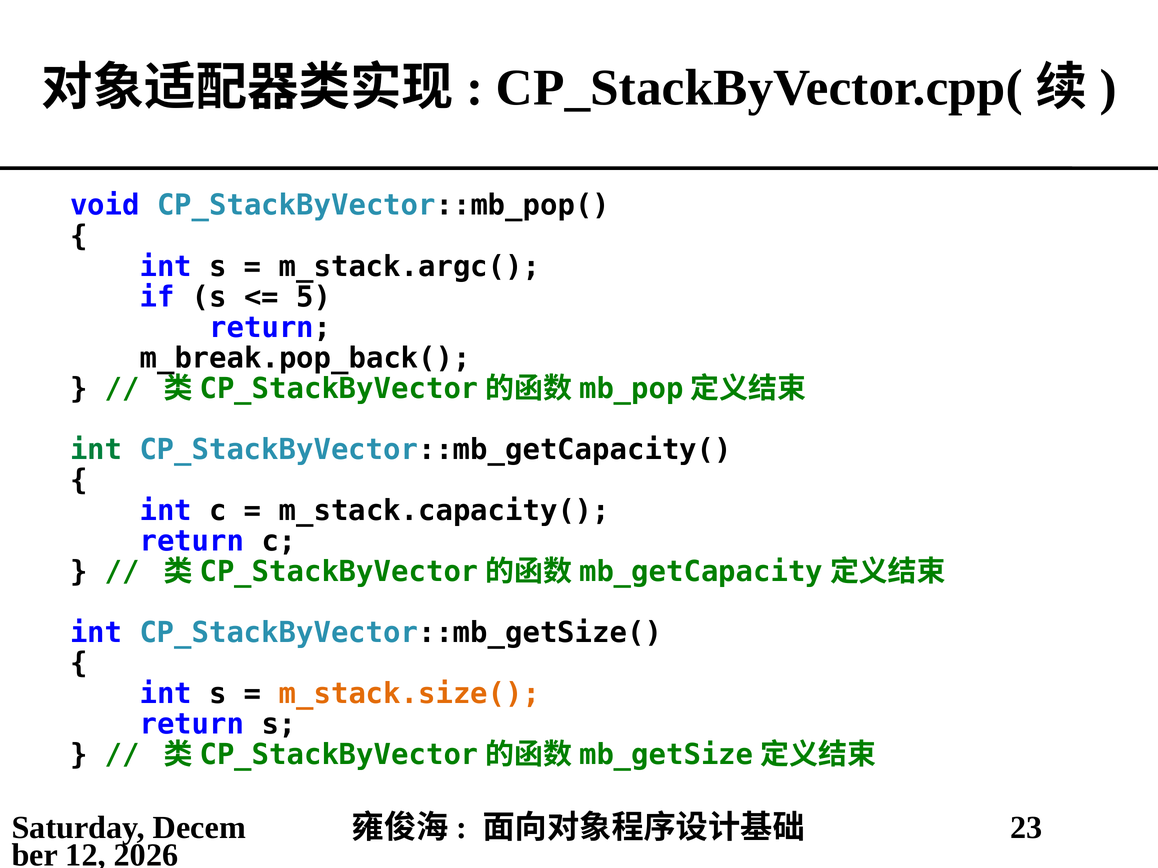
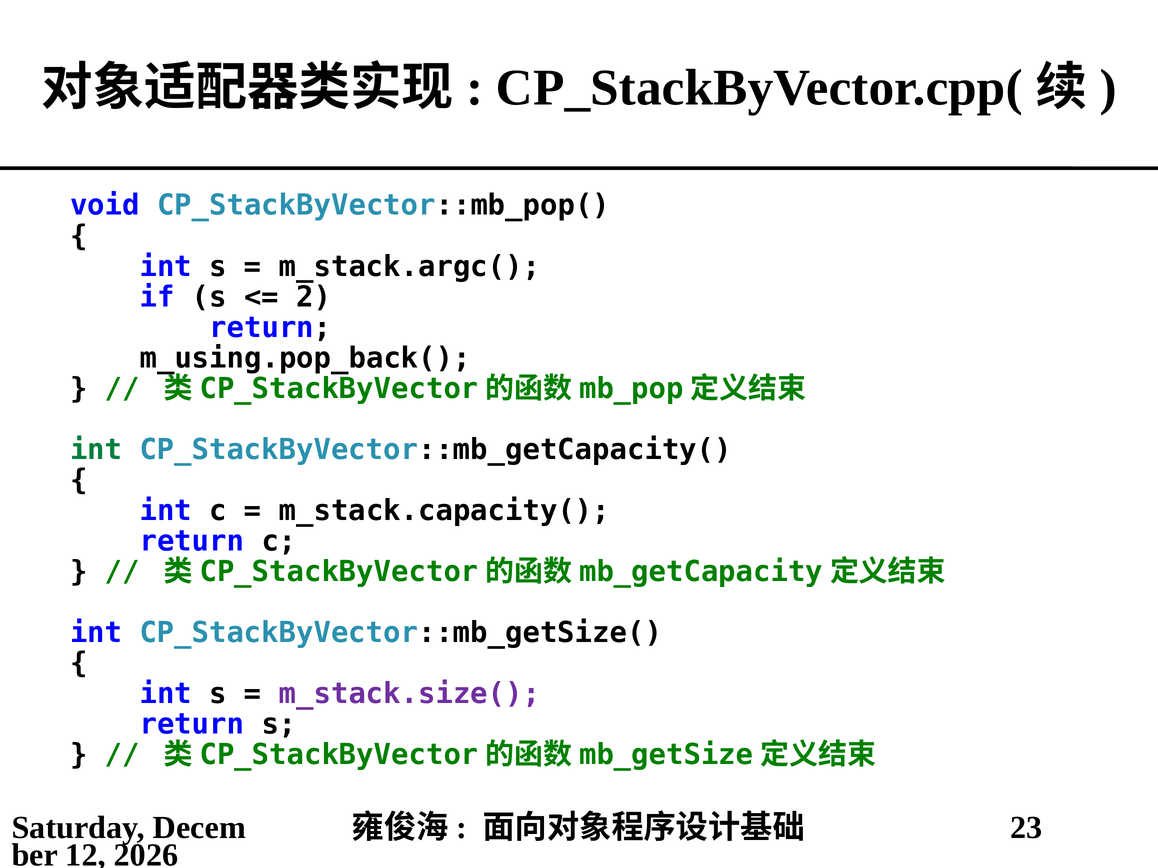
5: 5 -> 2
m_break.pop_back(: m_break.pop_back( -> m_using.pop_back(
m_stack.size( colour: orange -> purple
